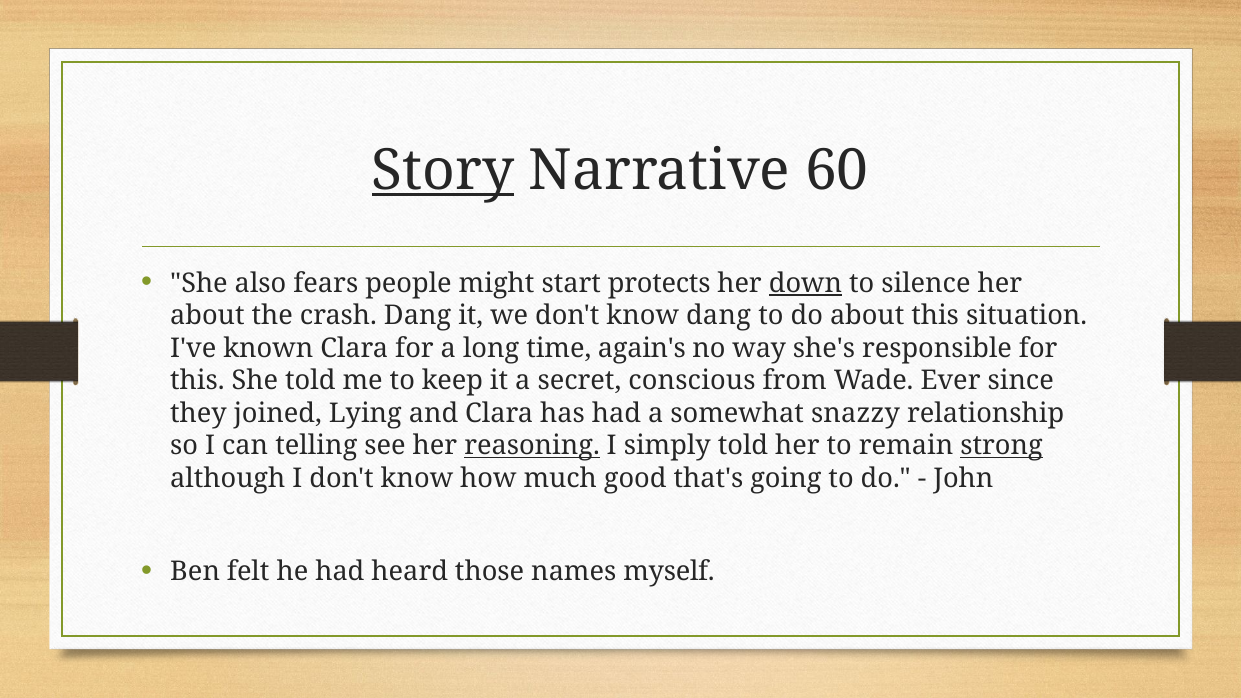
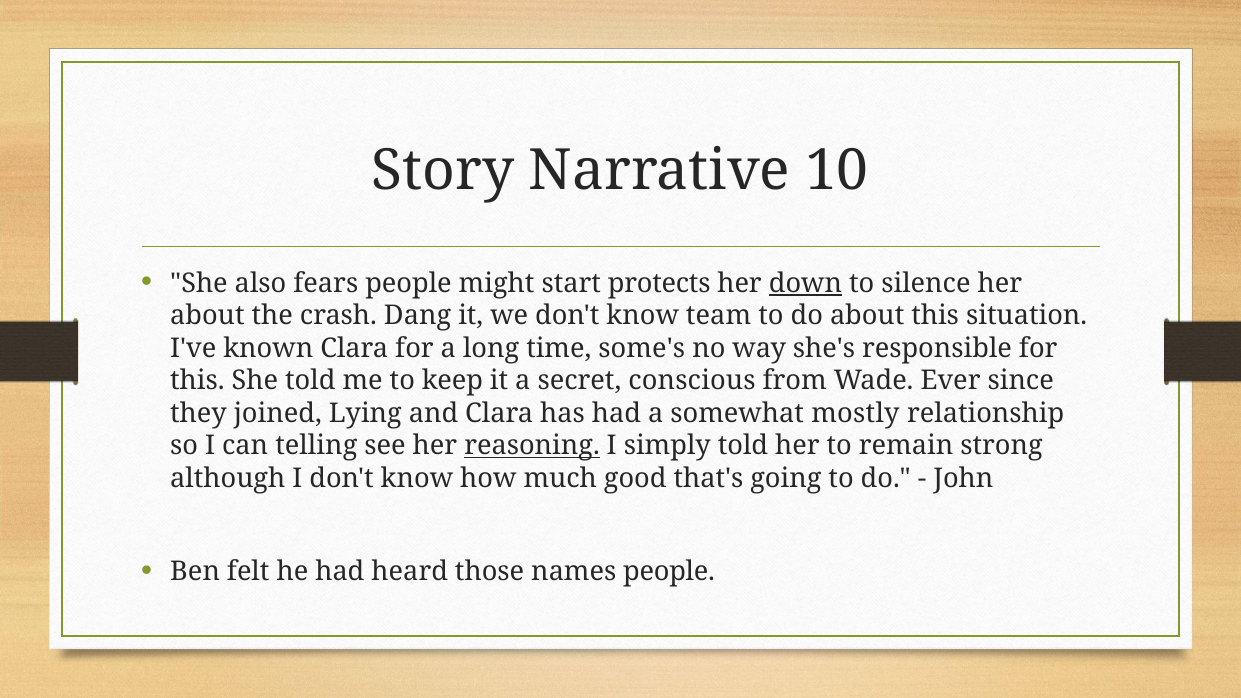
Story underline: present -> none
60: 60 -> 10
know dang: dang -> team
again's: again's -> some's
snazzy: snazzy -> mostly
strong underline: present -> none
names myself: myself -> people
